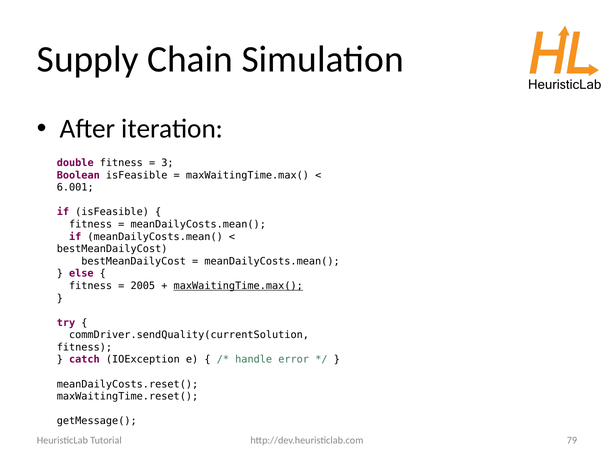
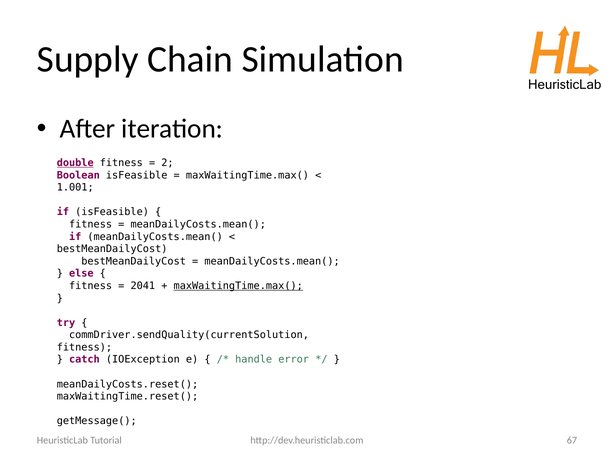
double underline: none -> present
3: 3 -> 2
6.001: 6.001 -> 1.001
2005: 2005 -> 2041
79: 79 -> 67
